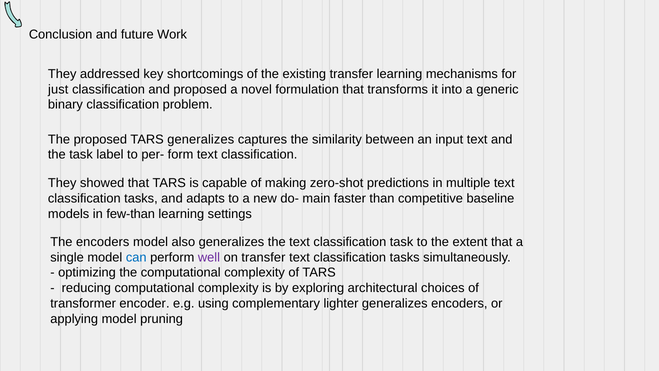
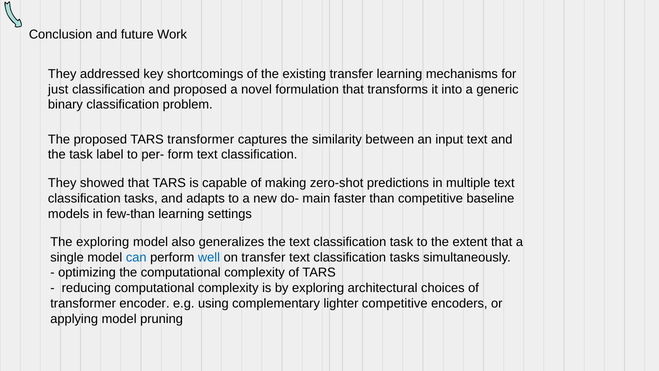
TARS generalizes: generalizes -> transformer
The encoders: encoders -> exploring
well colour: purple -> blue
lighter generalizes: generalizes -> competitive
